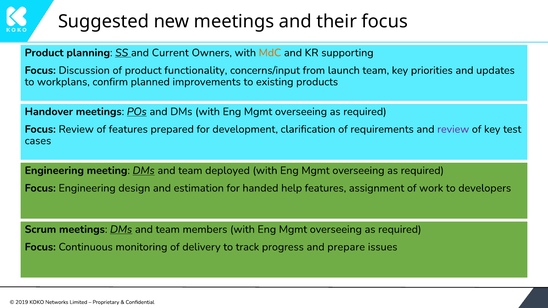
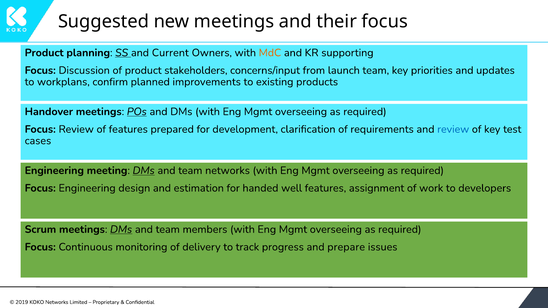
functionality: functionality -> stakeholders
review at (453, 129) colour: purple -> blue
team deployed: deployed -> networks
help: help -> well
